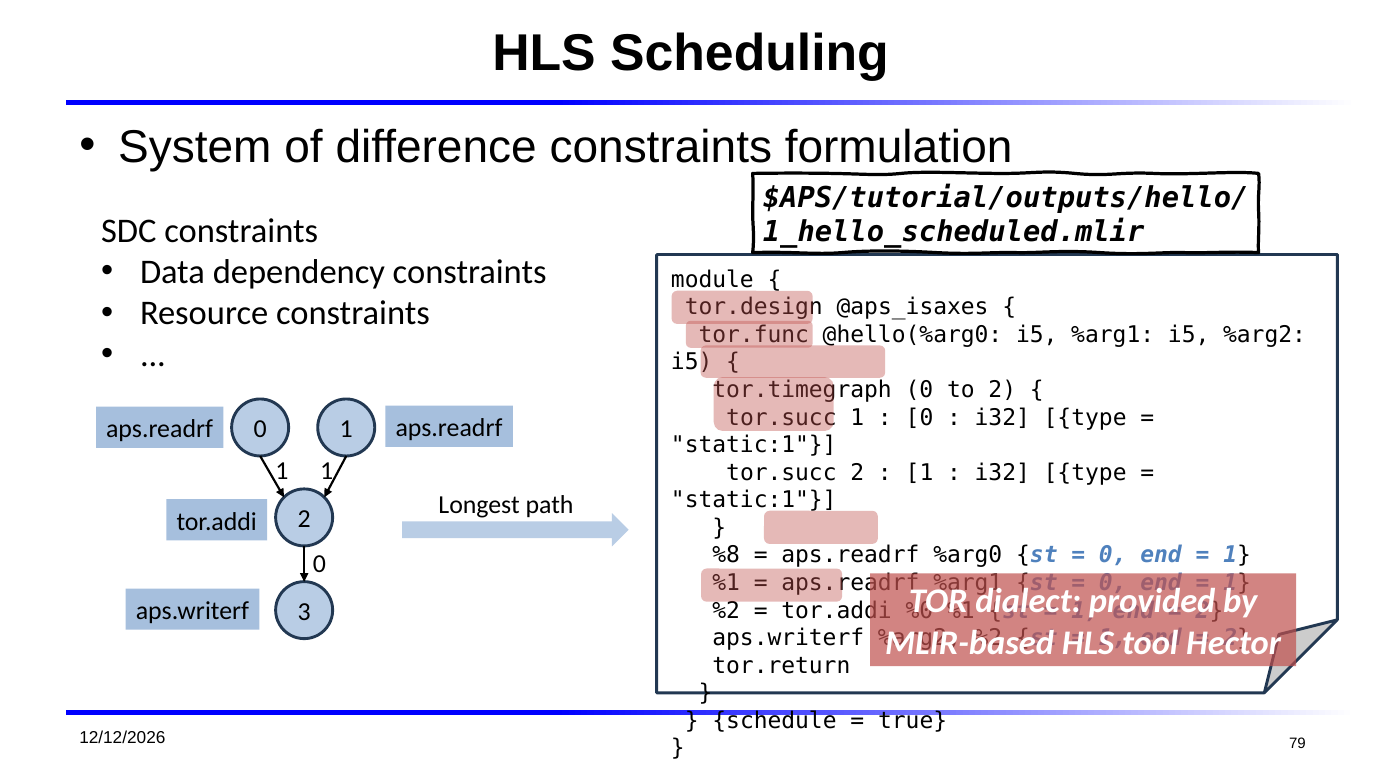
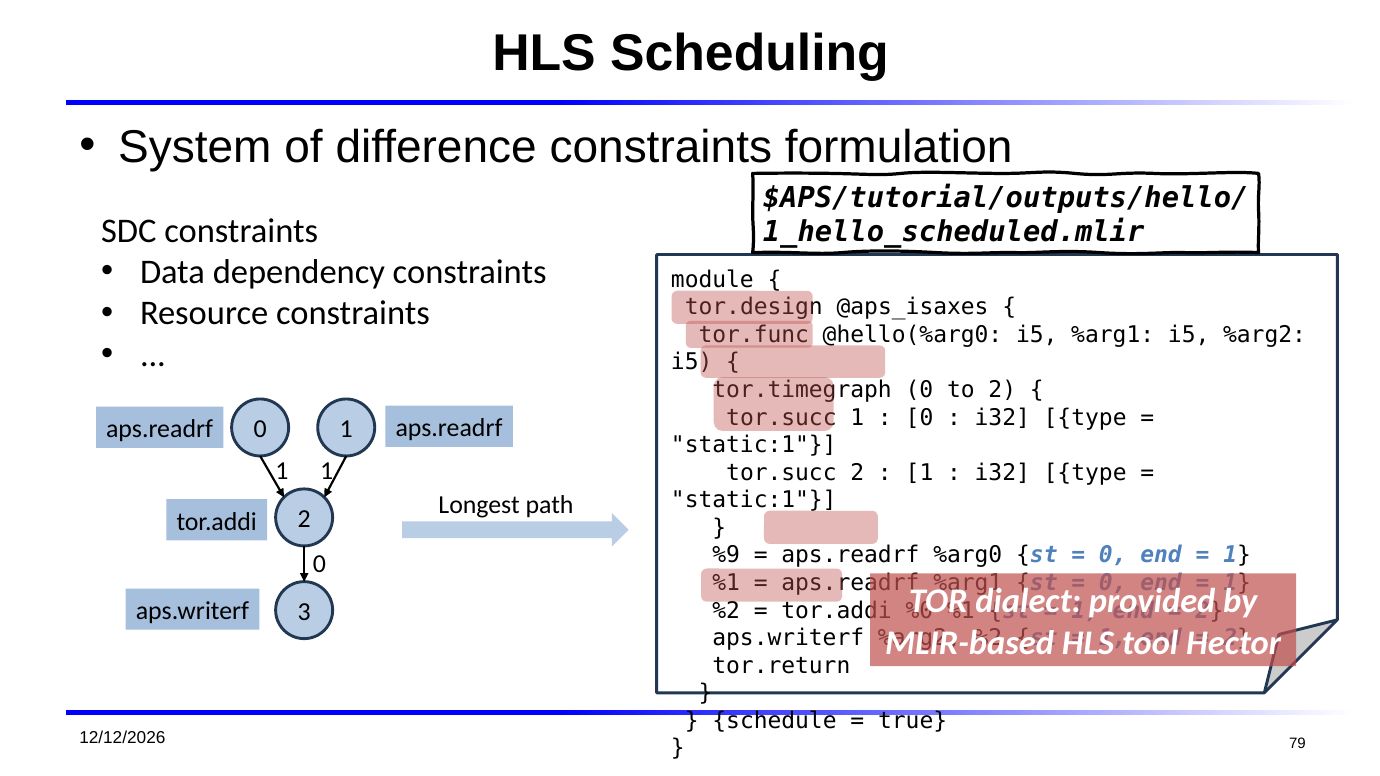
%8: %8 -> %9
